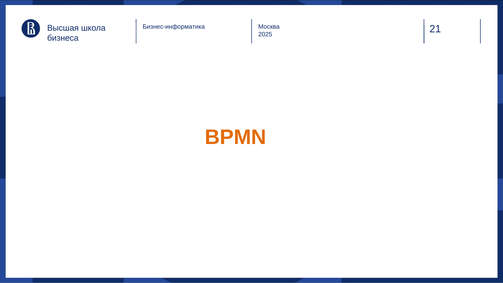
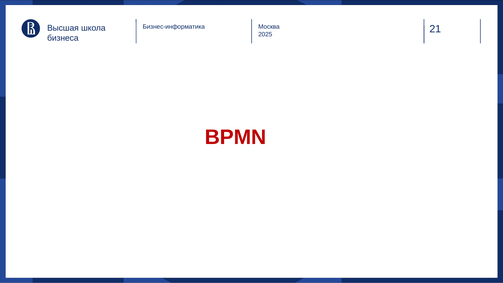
BPMN colour: orange -> red
